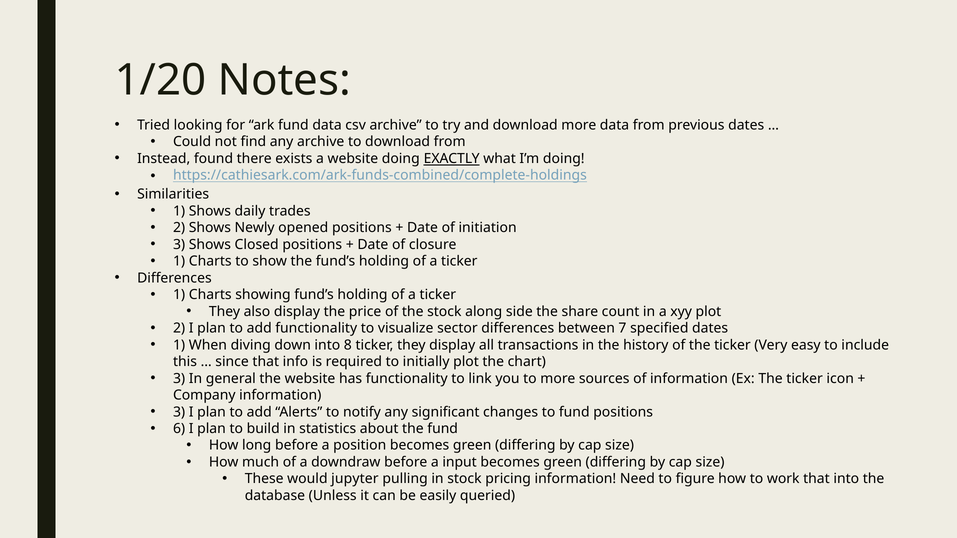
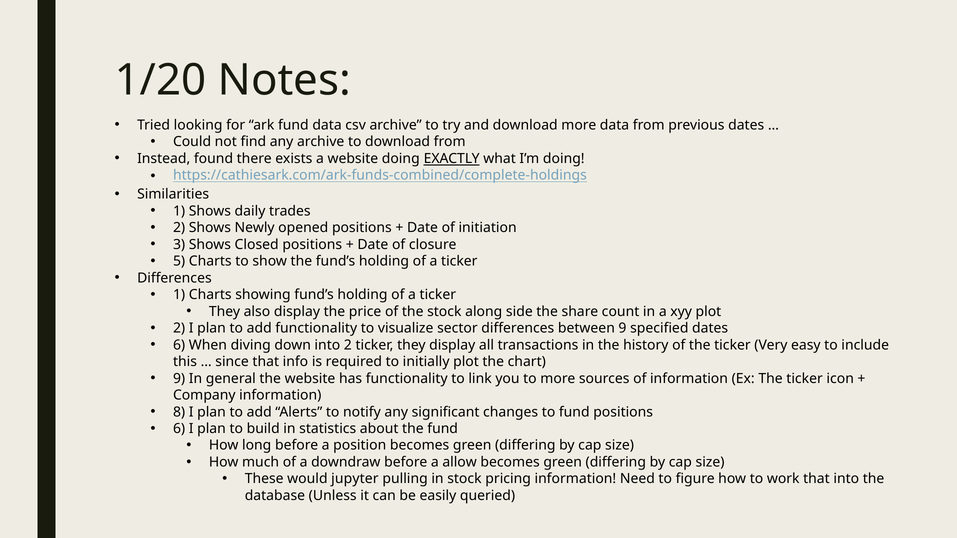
1 at (179, 261): 1 -> 5
between 7: 7 -> 9
1 at (179, 345): 1 -> 6
into 8: 8 -> 2
3 at (179, 379): 3 -> 9
3 at (179, 412): 3 -> 8
input: input -> allow
